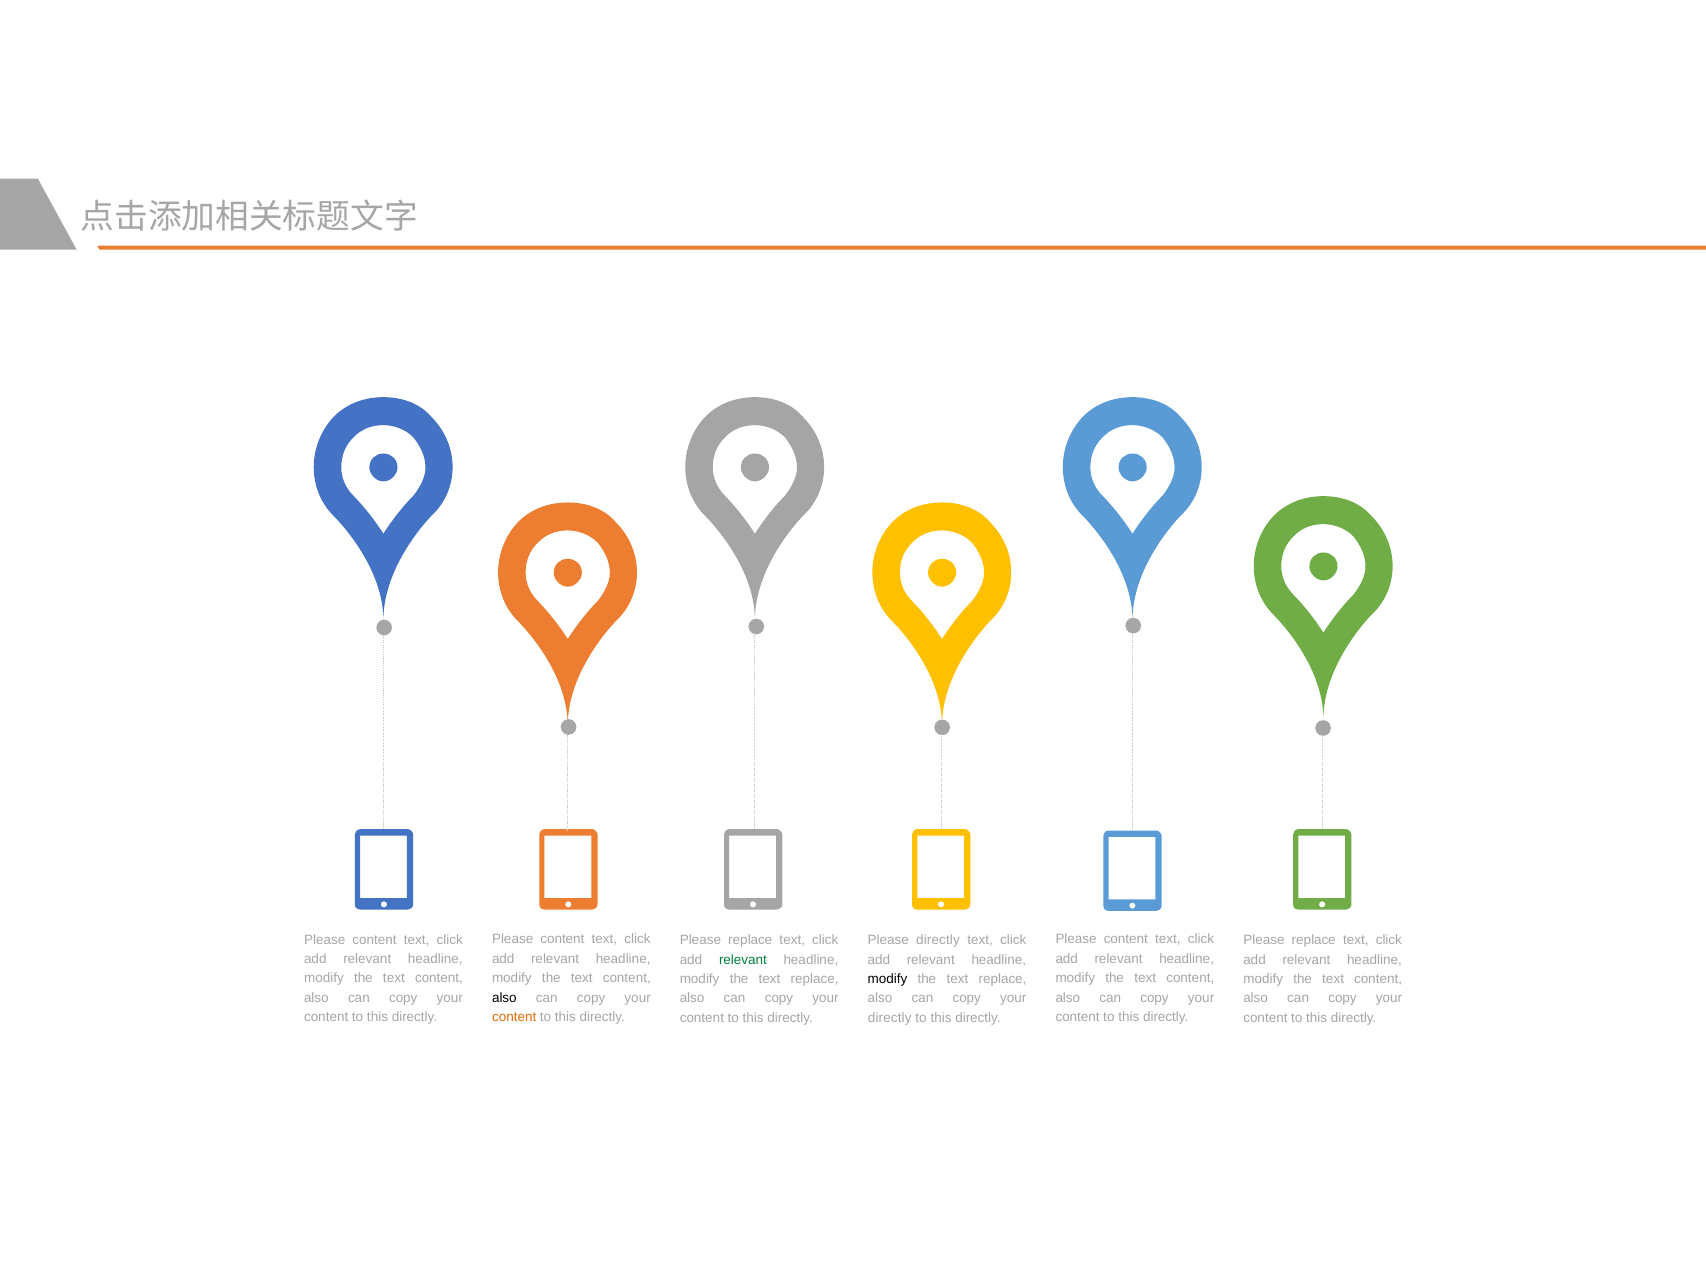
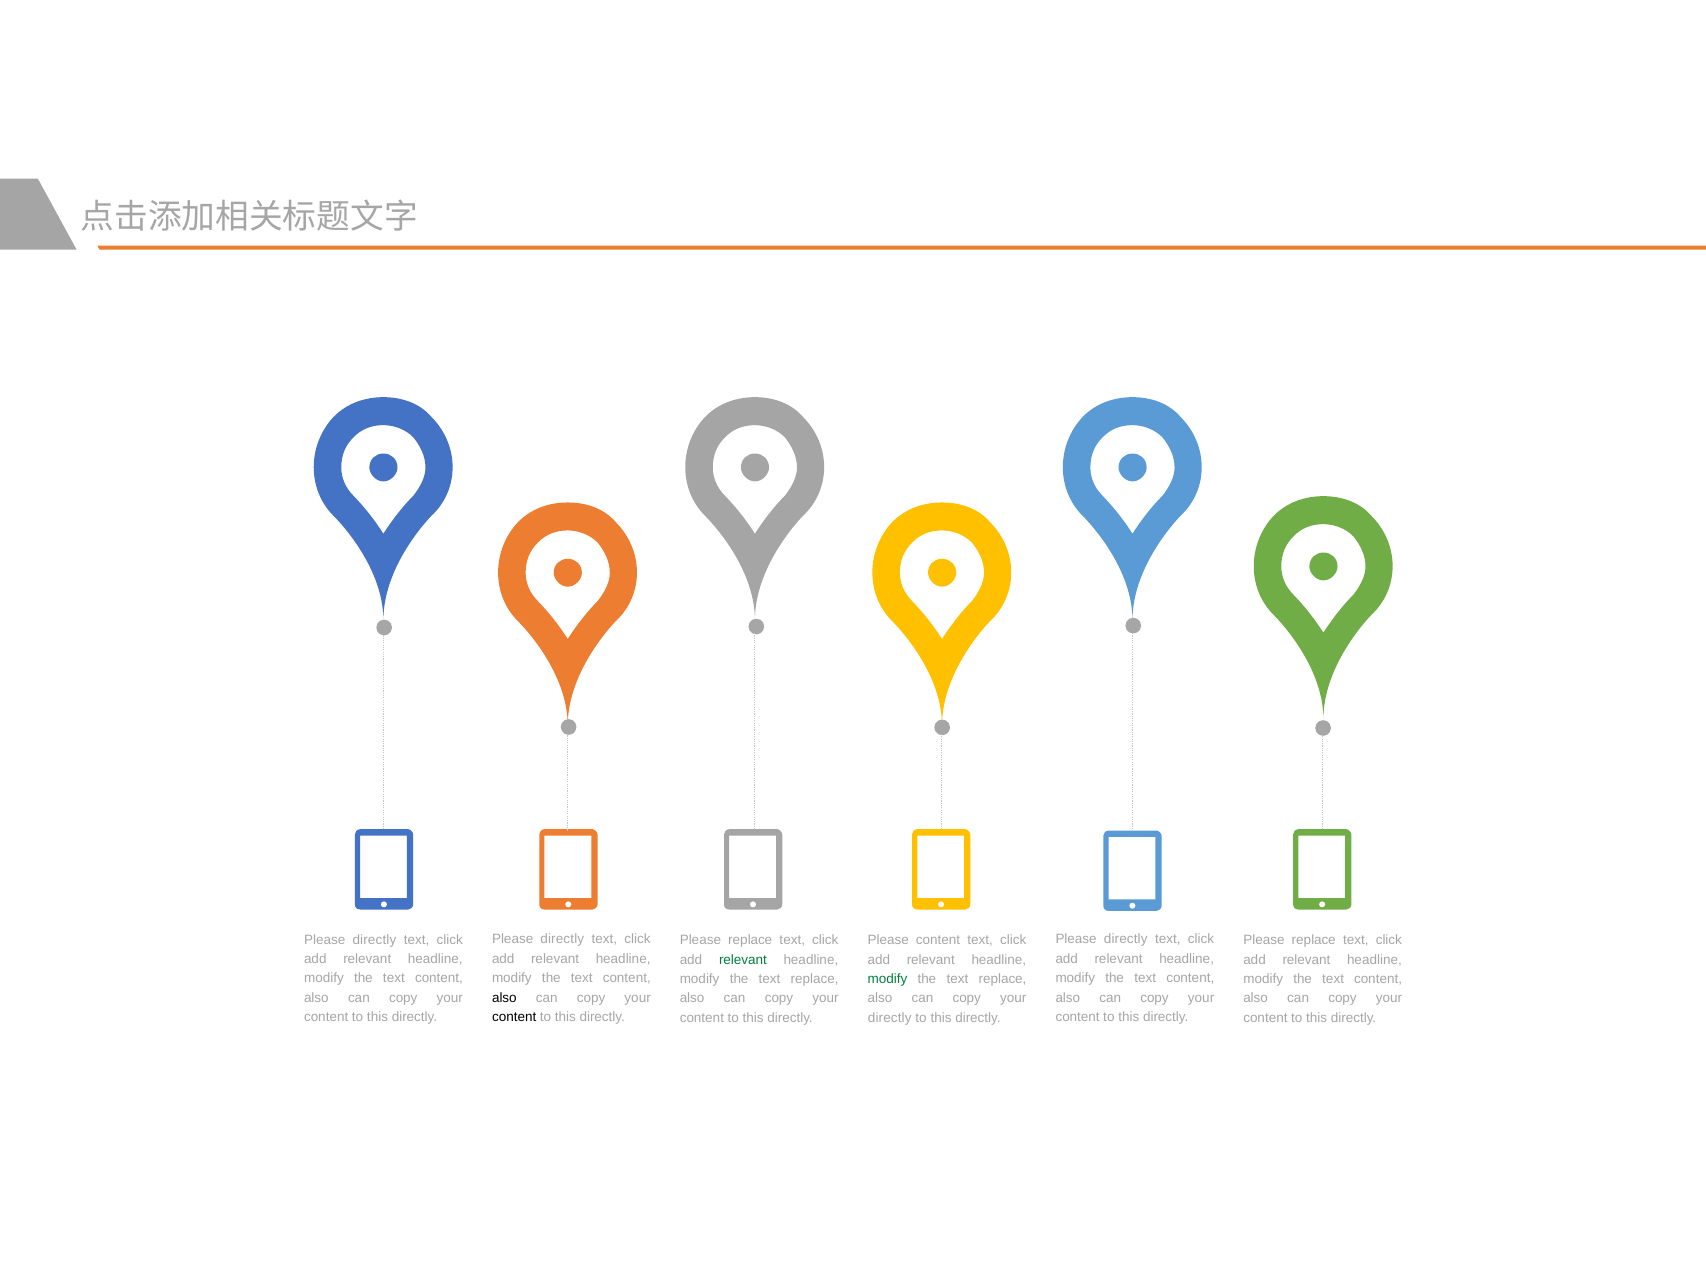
content at (375, 940): content -> directly
content at (562, 940): content -> directly
content at (1126, 940): content -> directly
Please directly: directly -> content
modify at (888, 979) colour: black -> green
content at (514, 1017) colour: orange -> black
